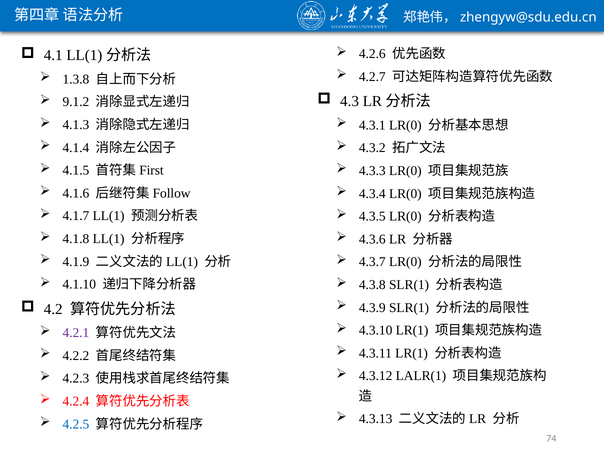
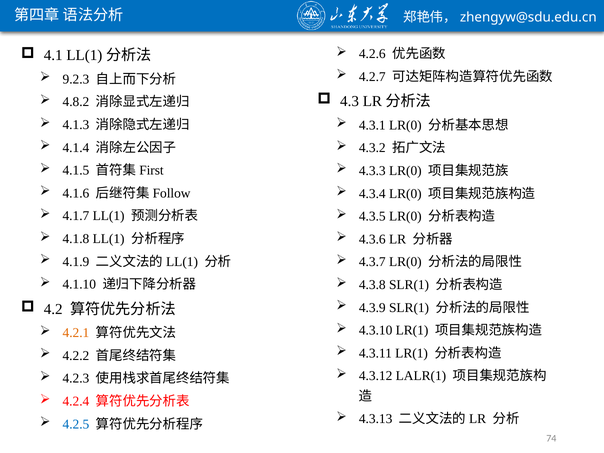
1.3.8: 1.3.8 -> 9.2.3
9.1.2: 9.1.2 -> 4.8.2
4.2.1 colour: purple -> orange
